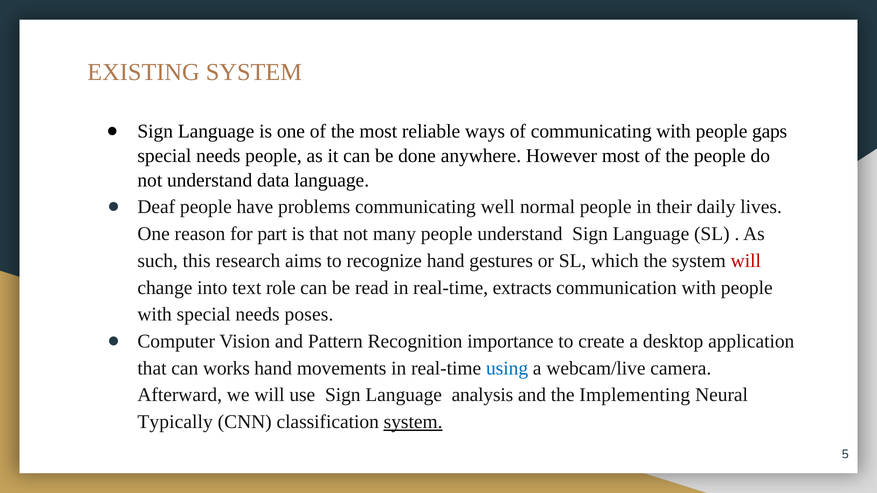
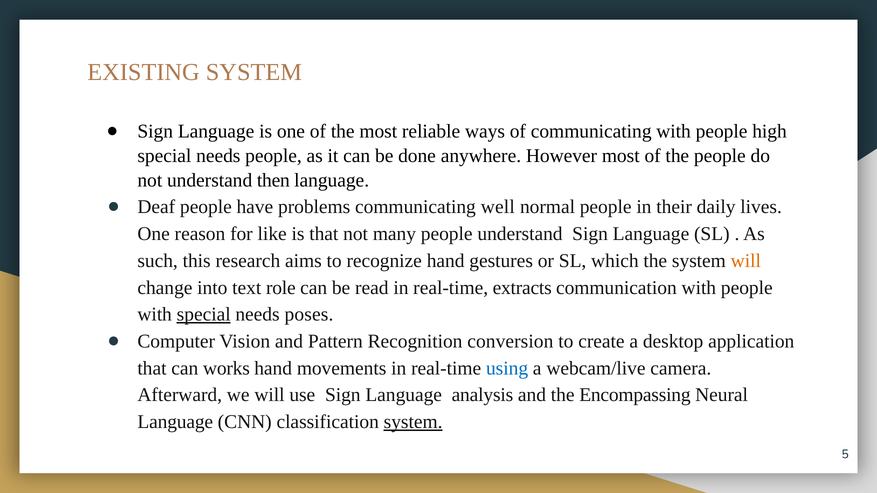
gaps: gaps -> high
data: data -> then
part: part -> like
will at (746, 261) colour: red -> orange
special at (204, 315) underline: none -> present
importance: importance -> conversion
Implementing: Implementing -> Encompassing
Typically at (175, 422): Typically -> Language
